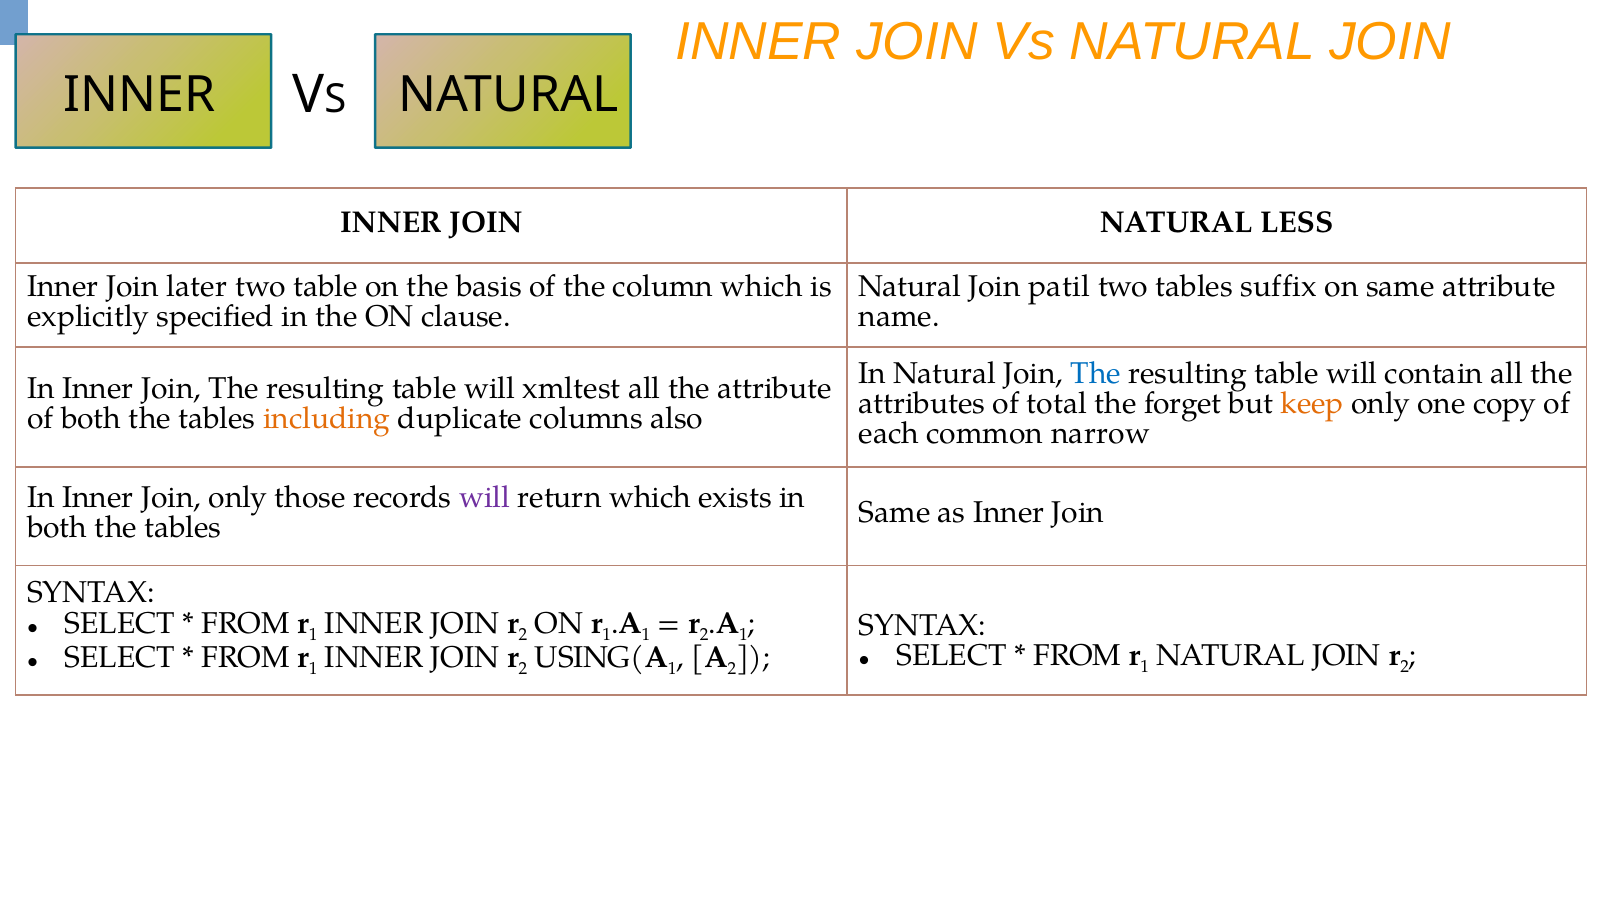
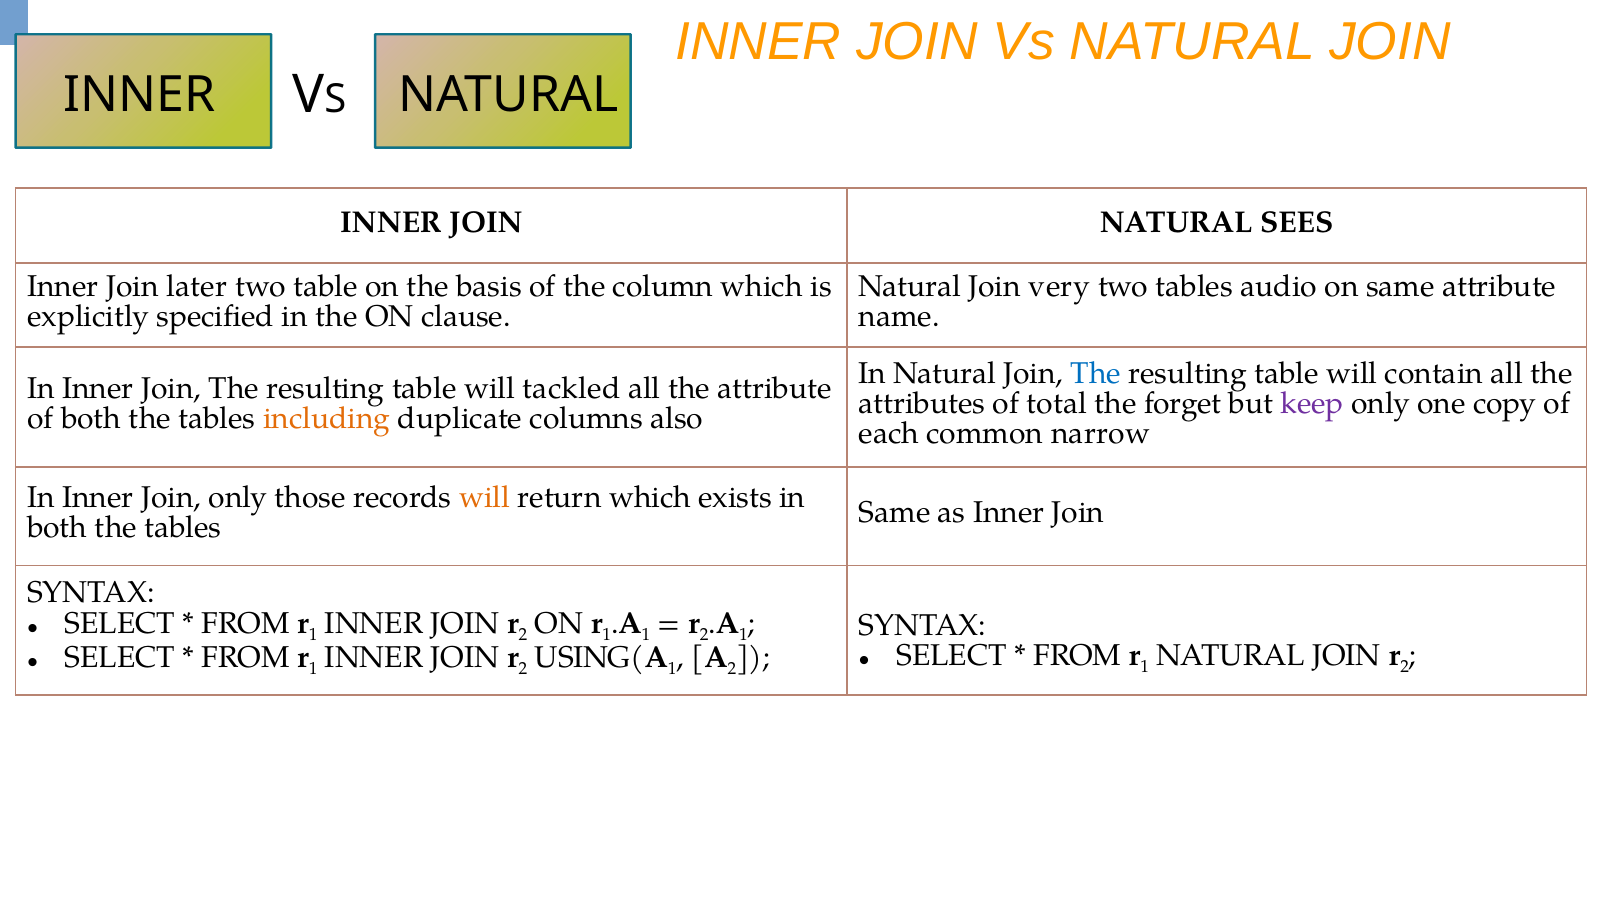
LESS: LESS -> SEES
patil: patil -> very
suffix: suffix -> audio
xmltest: xmltest -> tackled
keep colour: orange -> purple
will at (485, 498) colour: purple -> orange
